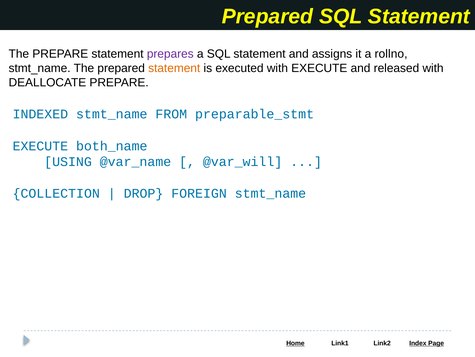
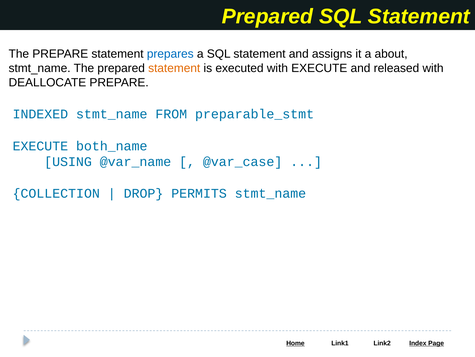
prepares colour: purple -> blue
rollno: rollno -> about
@var_will: @var_will -> @var_case
FOREIGN: FOREIGN -> PERMITS
